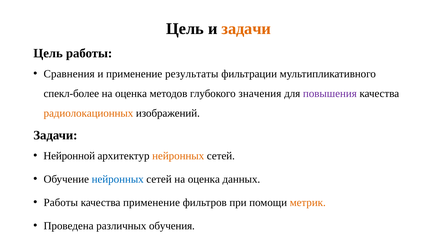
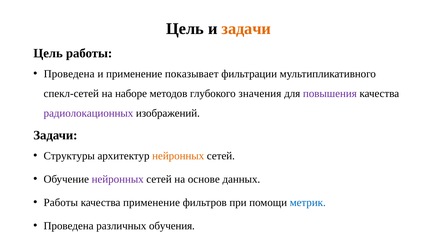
Сравнения at (69, 74): Сравнения -> Проведена
результаты: результаты -> показывает
спекл-более: спекл-более -> спекл-сетей
оценка at (131, 94): оценка -> наборе
радиолокационных colour: orange -> purple
Нейронной: Нейронной -> Структуры
нейронных at (118, 179) colour: blue -> purple
сетей на оценка: оценка -> основе
метрик colour: orange -> blue
